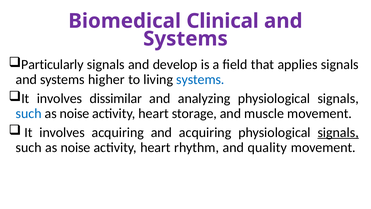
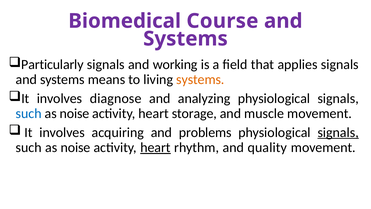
Clinical: Clinical -> Course
develop: develop -> working
higher: higher -> means
systems at (200, 79) colour: blue -> orange
dissimilar: dissimilar -> diagnose
and acquiring: acquiring -> problems
heart at (155, 147) underline: none -> present
